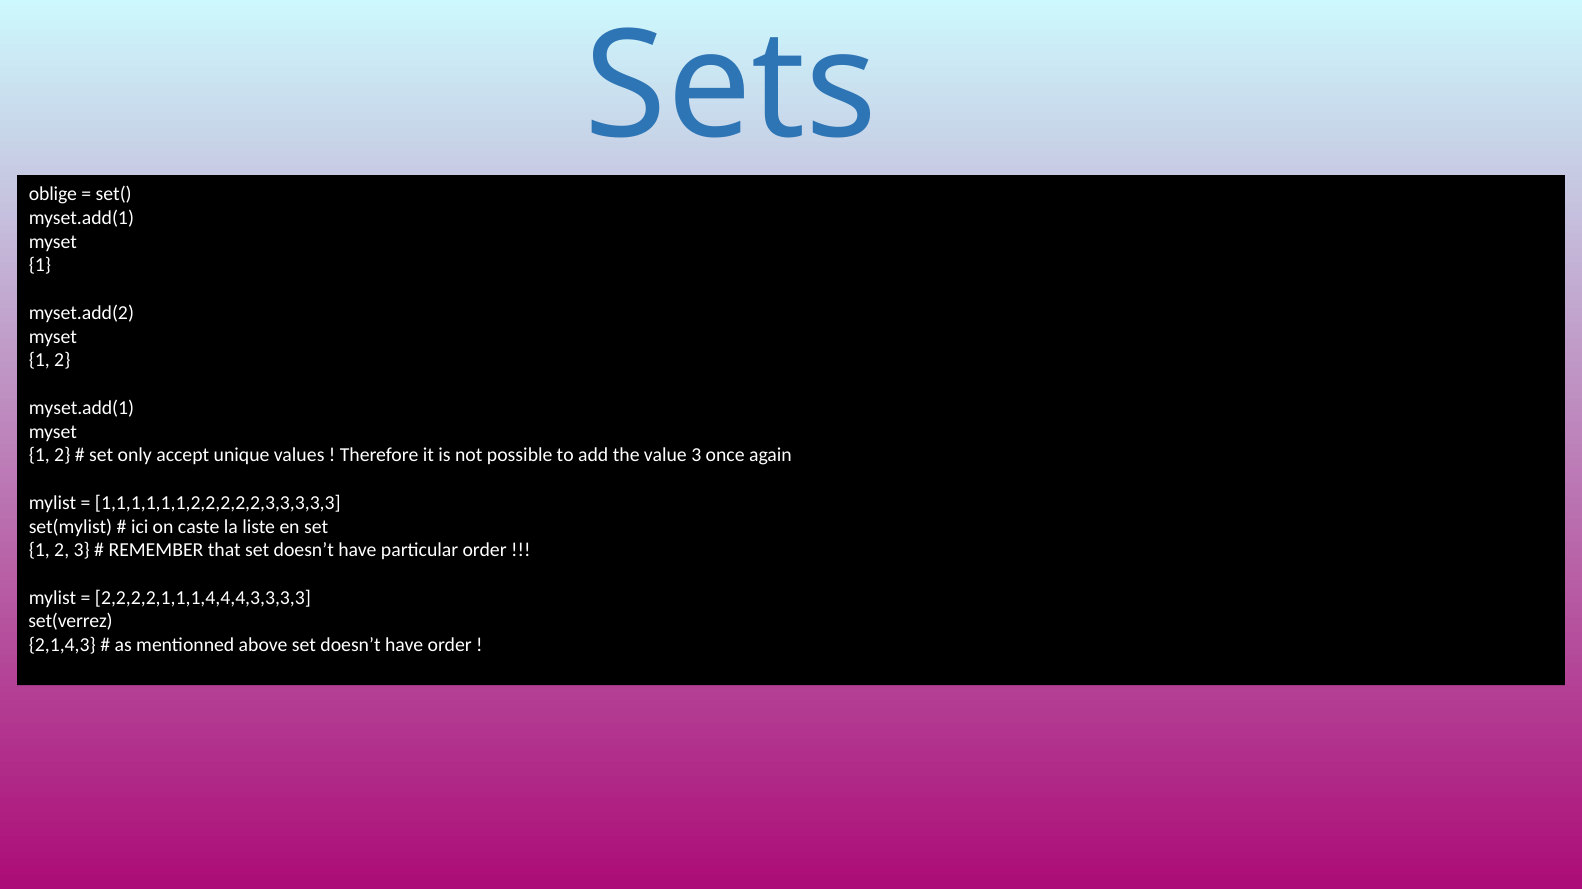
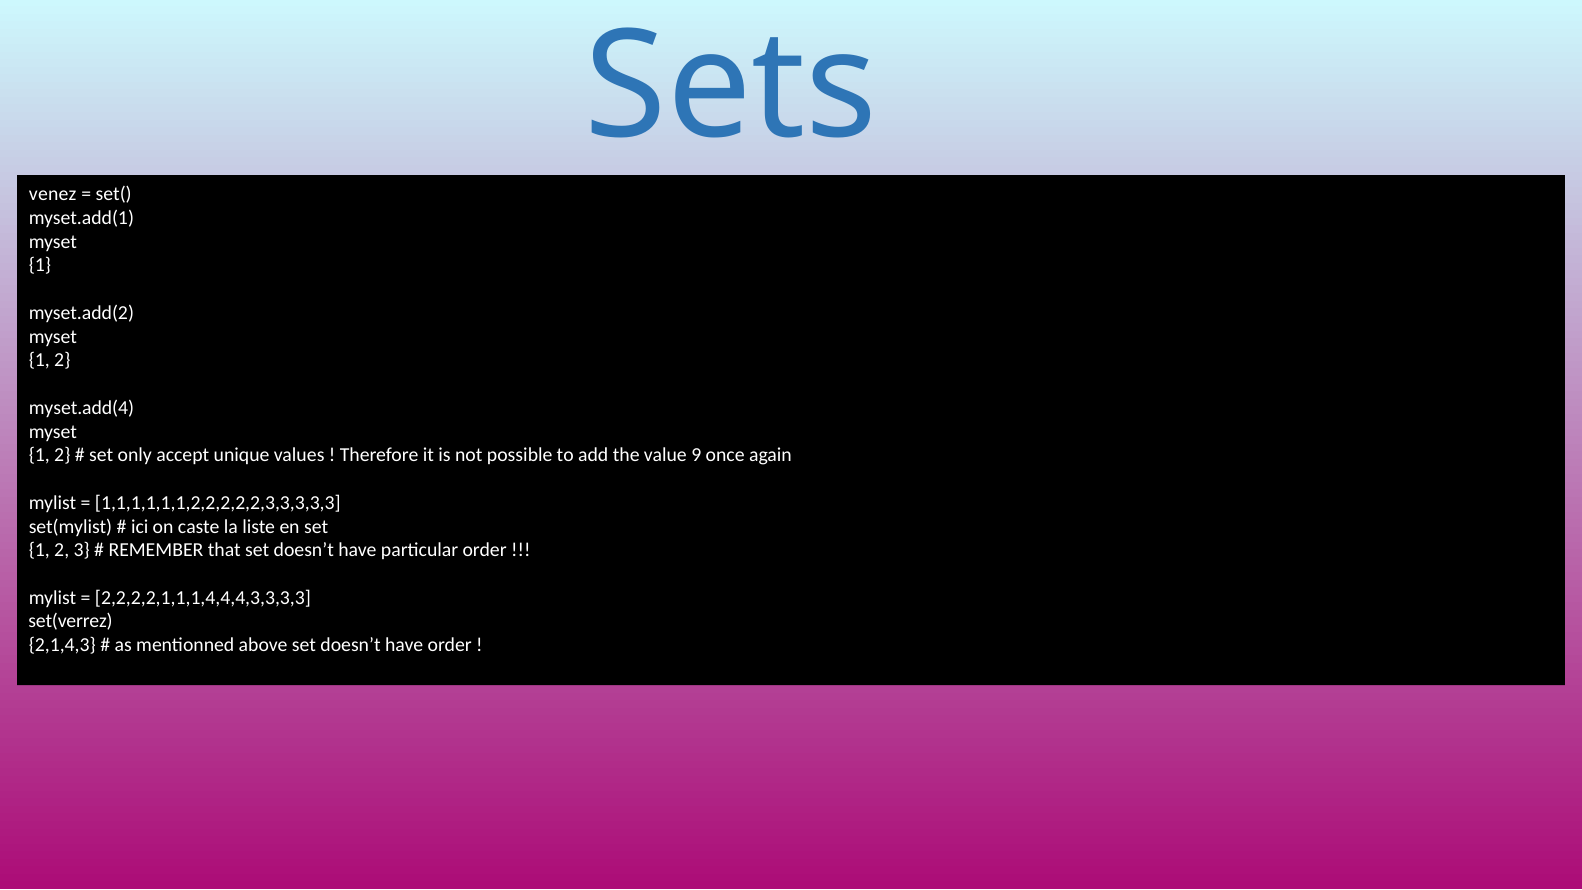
oblige: oblige -> venez
myset.add(1 at (81, 408): myset.add(1 -> myset.add(4
value 3: 3 -> 9
